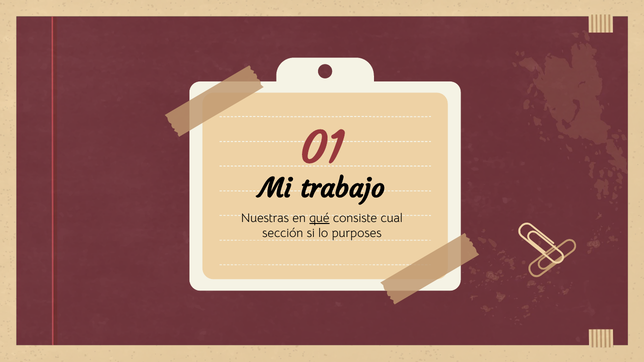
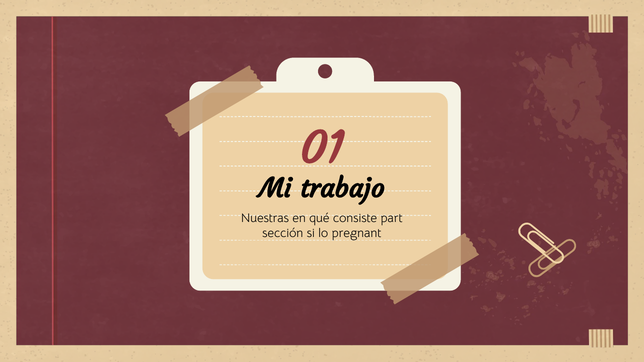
qué underline: present -> none
cual: cual -> part
purposes: purposes -> pregnant
